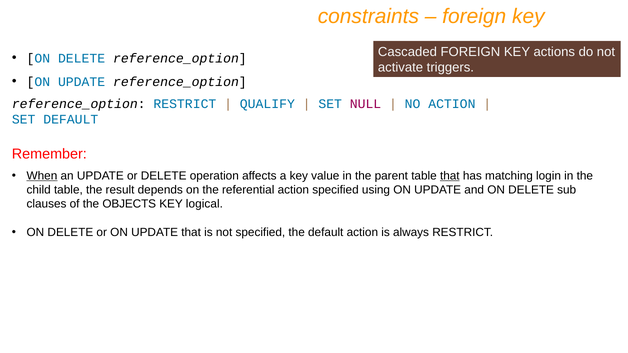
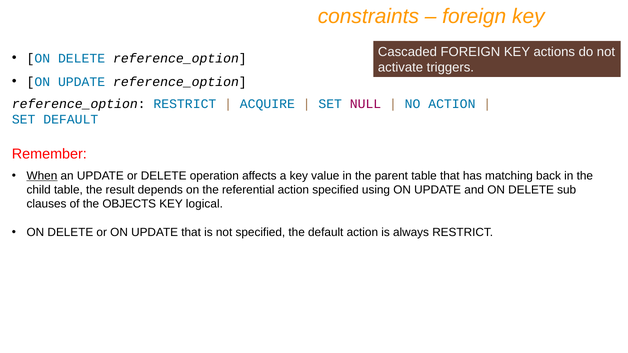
QUALIFY: QUALIFY -> ACQUIRE
that at (450, 176) underline: present -> none
login: login -> back
